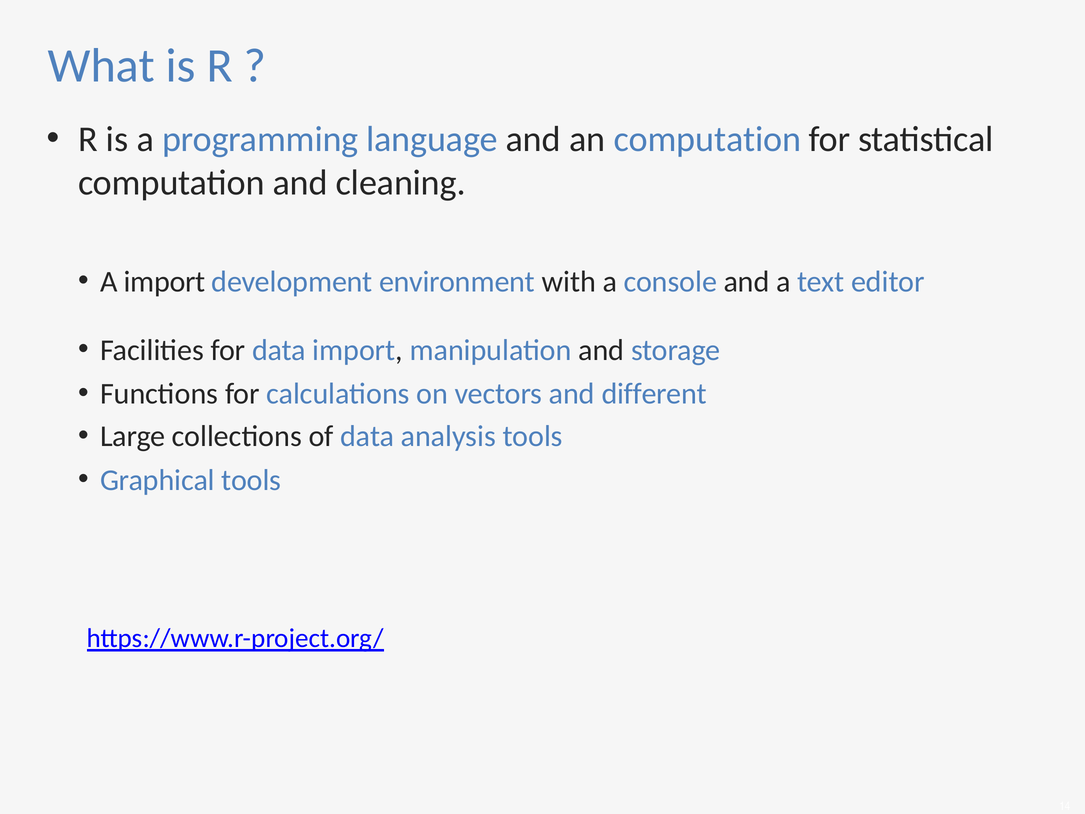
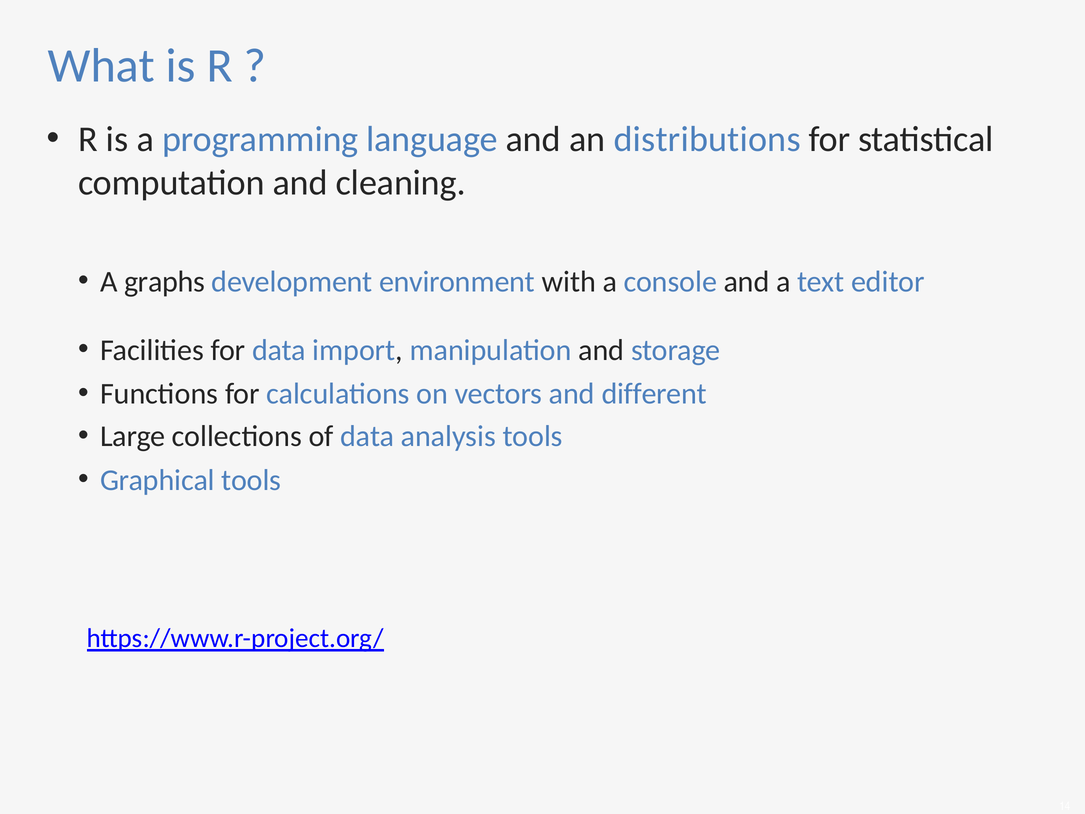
an computation: computation -> distributions
A import: import -> graphs
